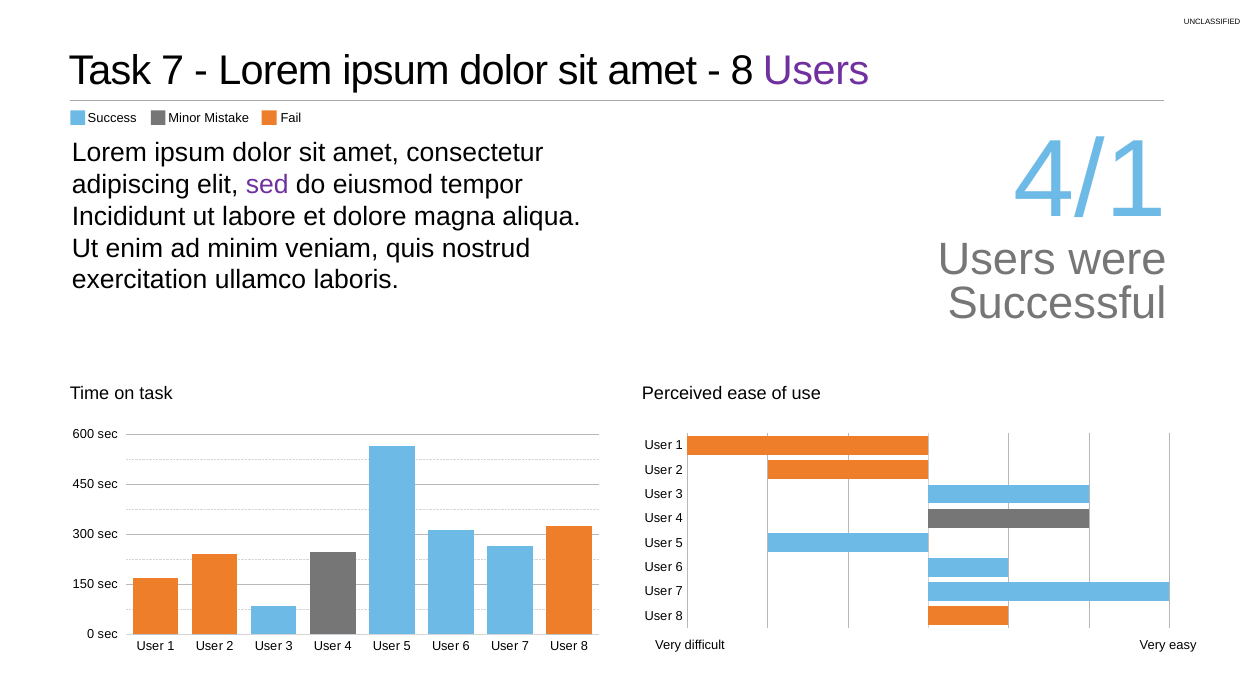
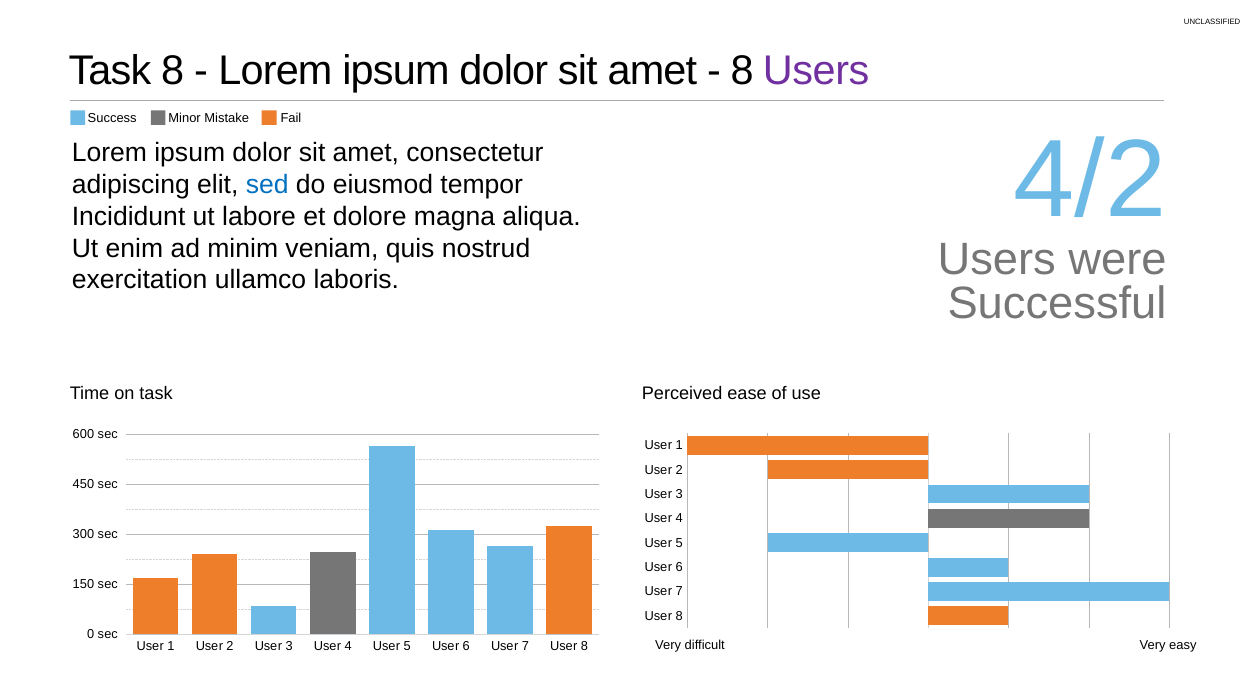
Task 7: 7 -> 8
4/1: 4/1 -> 4/2
sed colour: purple -> blue
